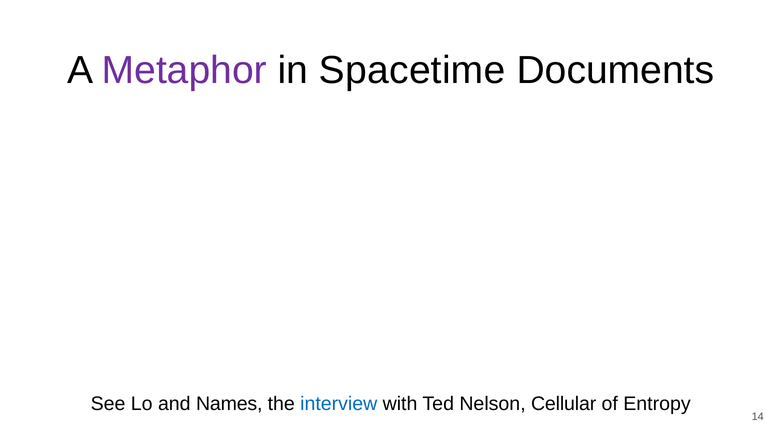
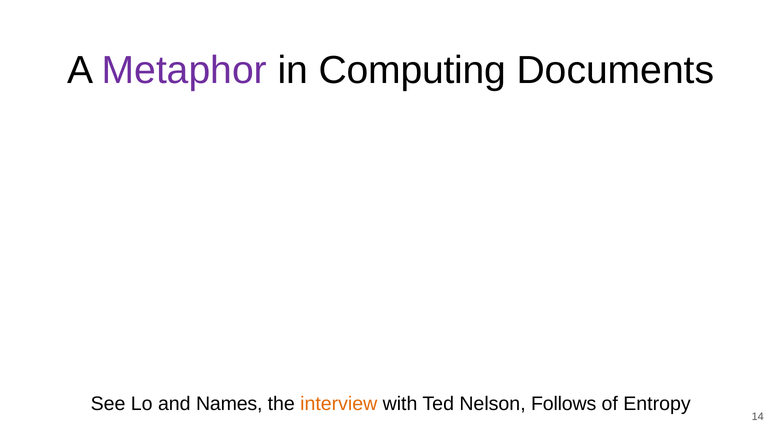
Spacetime: Spacetime -> Computing
interview colour: blue -> orange
Cellular: Cellular -> Follows
